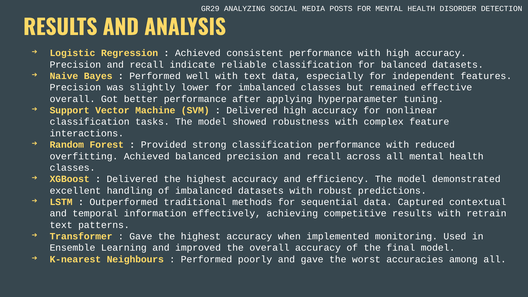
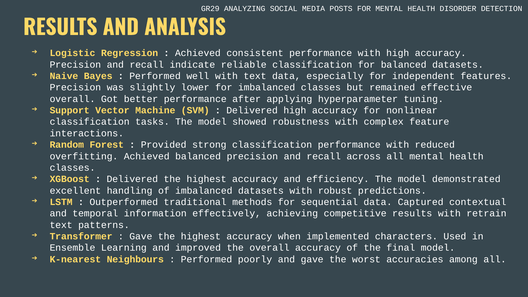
monitoring: monitoring -> characters
